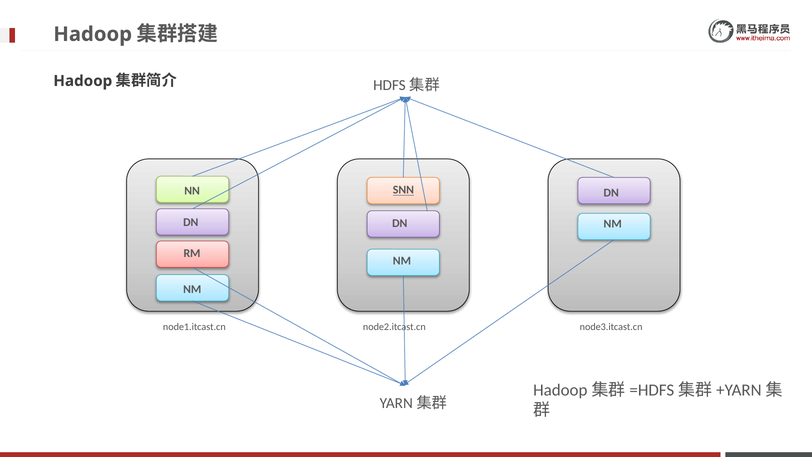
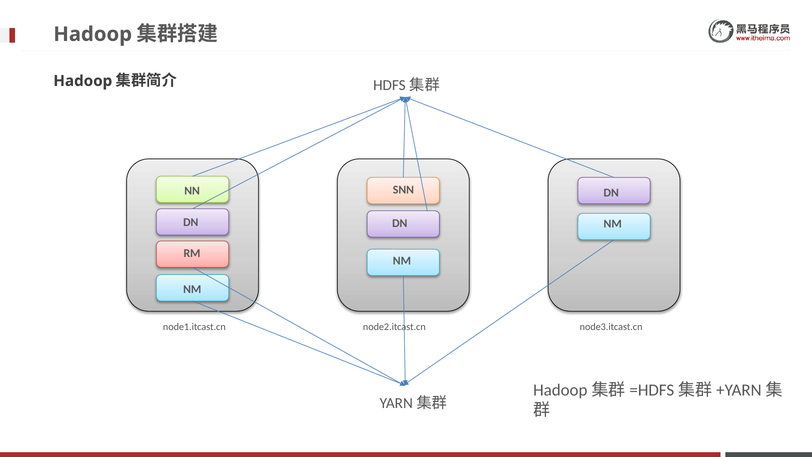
SNN underline: present -> none
